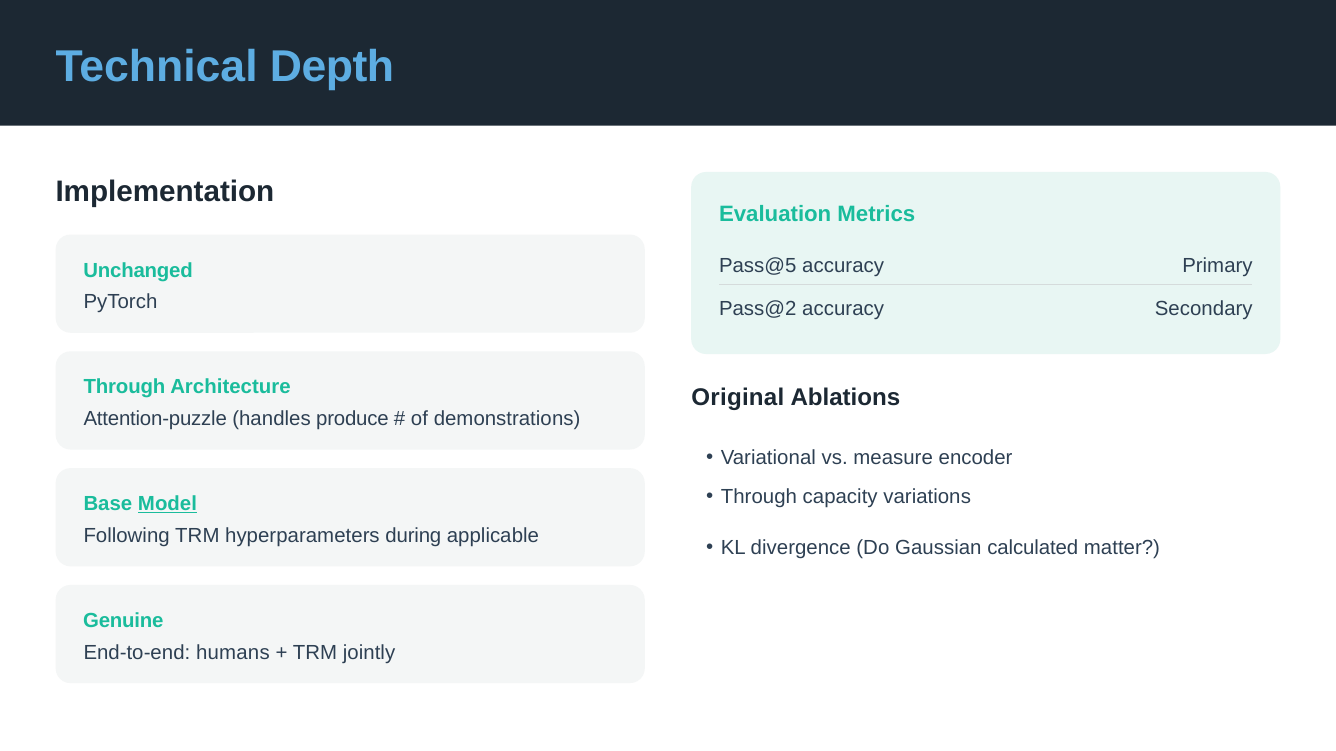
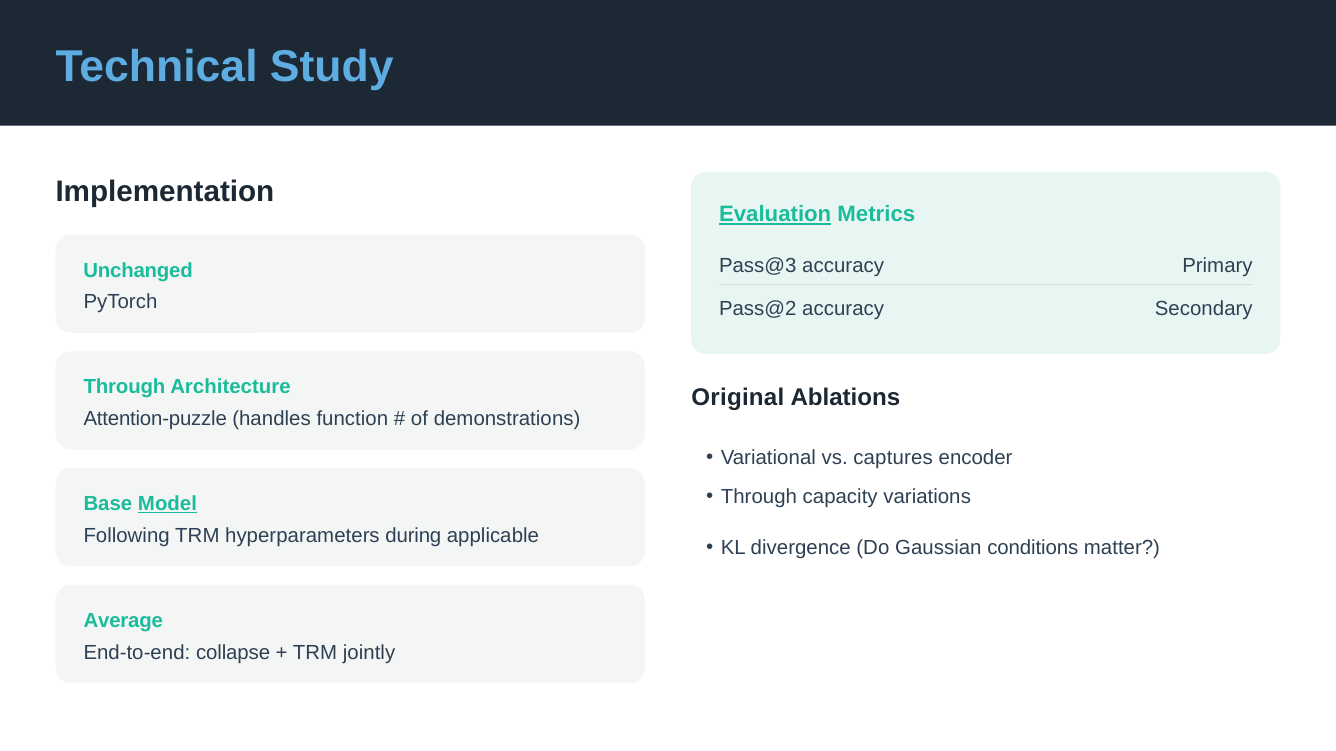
Depth: Depth -> Study
Evaluation underline: none -> present
Pass@5: Pass@5 -> Pass@3
produce: produce -> function
measure: measure -> captures
calculated: calculated -> conditions
Genuine: Genuine -> Average
humans: humans -> collapse
